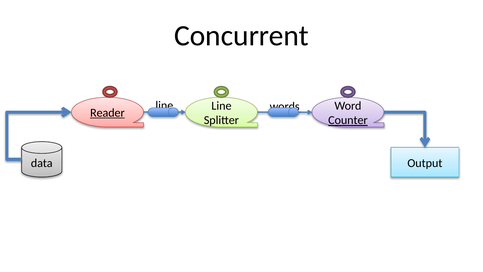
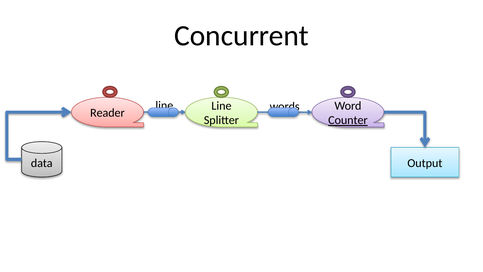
Reader underline: present -> none
